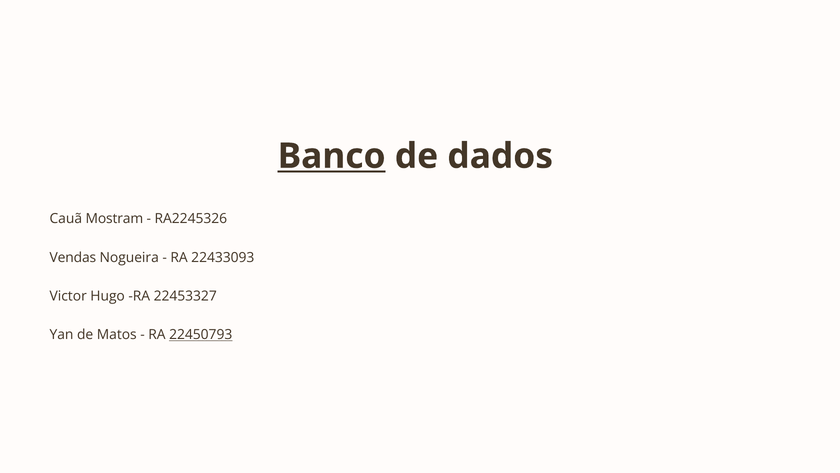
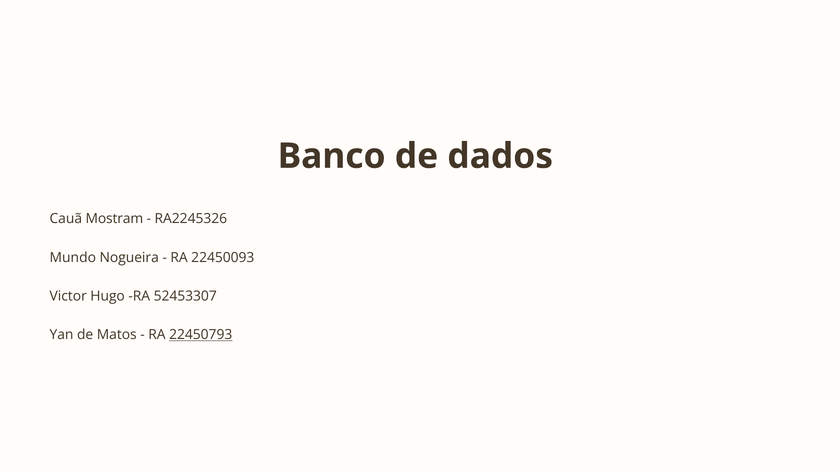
Banco underline: present -> none
Vendas: Vendas -> Mundo
22433093: 22433093 -> 22450093
22453327: 22453327 -> 52453307
